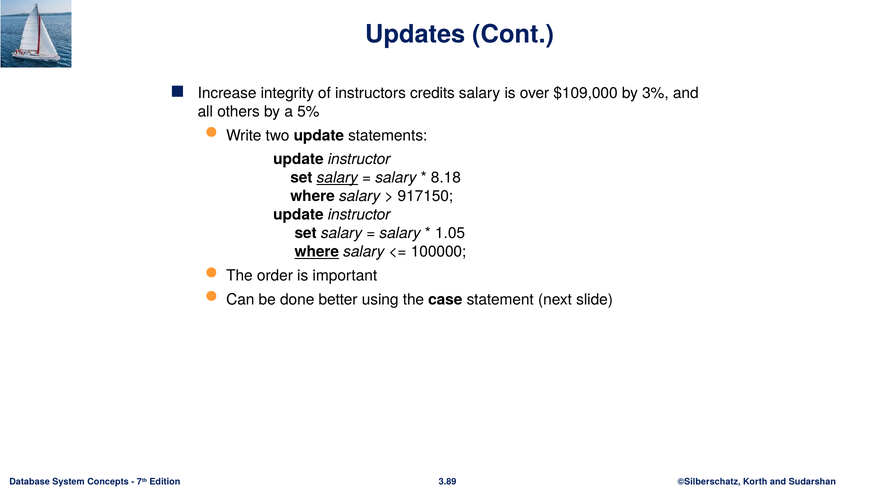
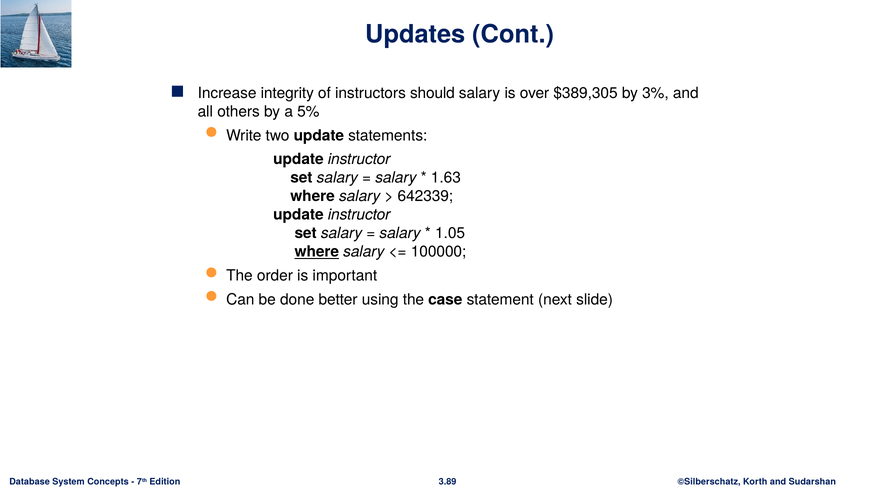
credits: credits -> should
$109,000: $109,000 -> $389,305
salary at (337, 178) underline: present -> none
8.18: 8.18 -> 1.63
917150: 917150 -> 642339
